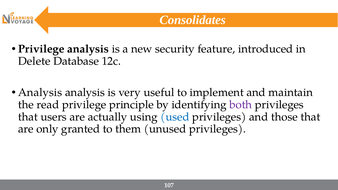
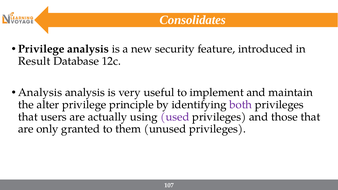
Delete: Delete -> Result
read: read -> alter
used colour: blue -> purple
